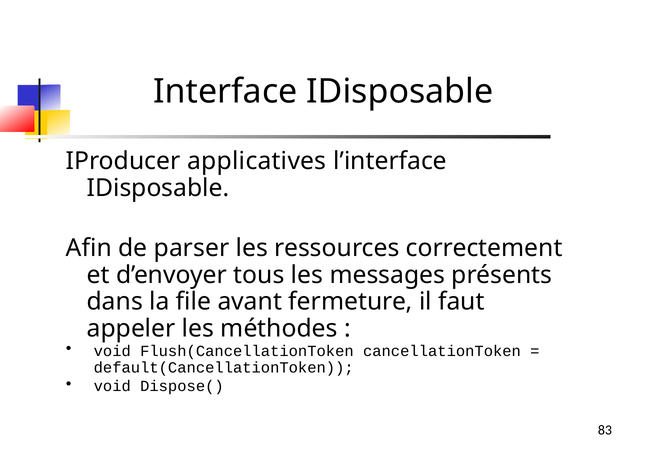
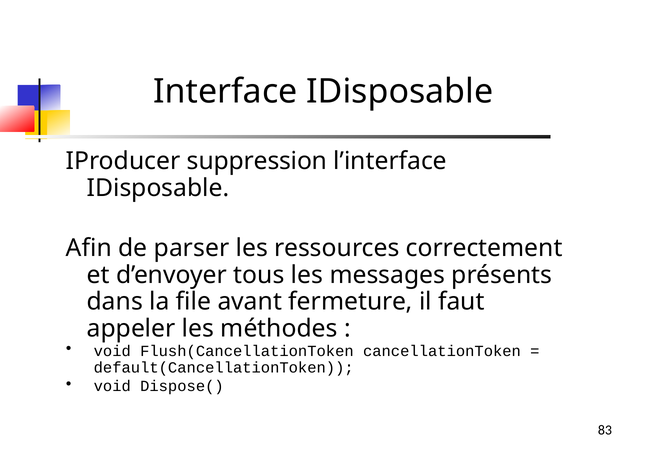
applicatives: applicatives -> suppression
